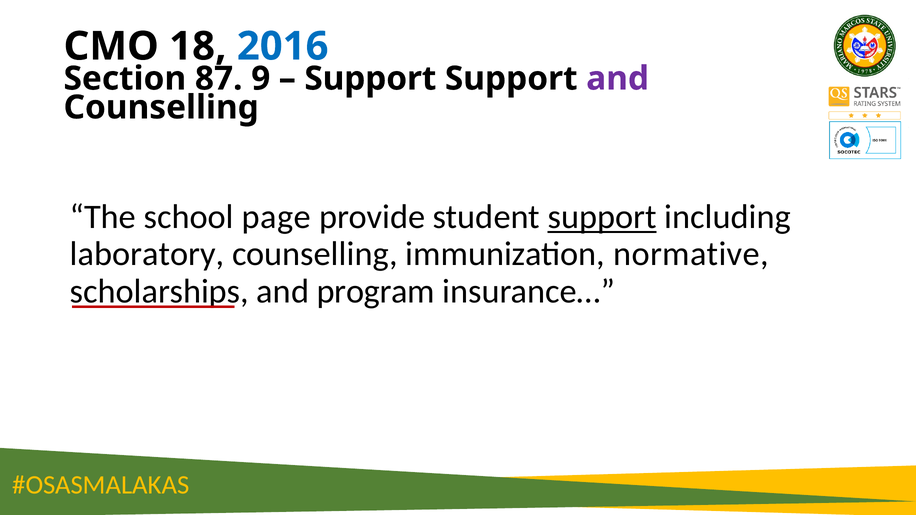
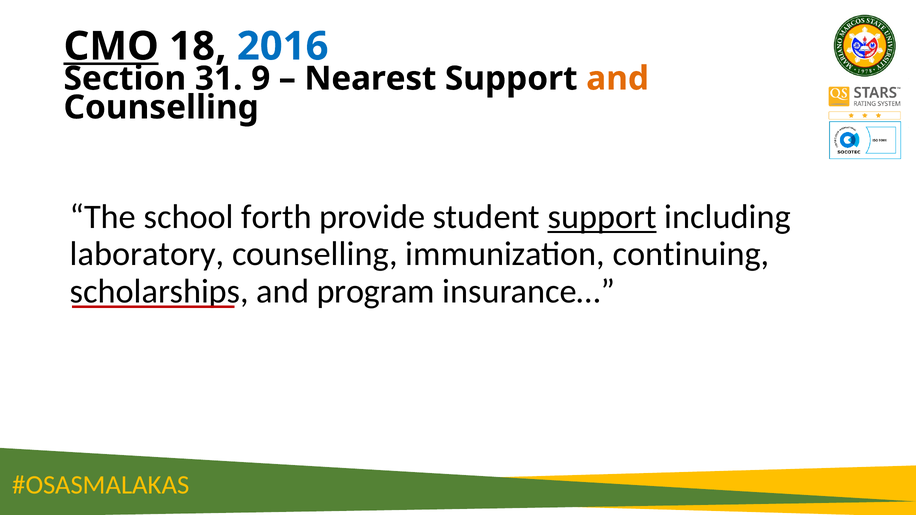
CMO underline: none -> present
87: 87 -> 31
Support at (370, 79): Support -> Nearest
and at (618, 79) colour: purple -> orange
page: page -> forth
normative: normative -> continuing
